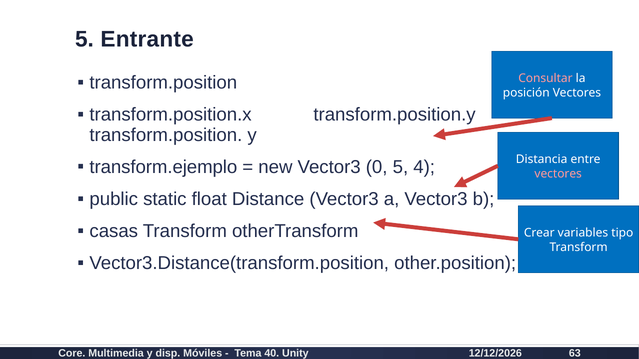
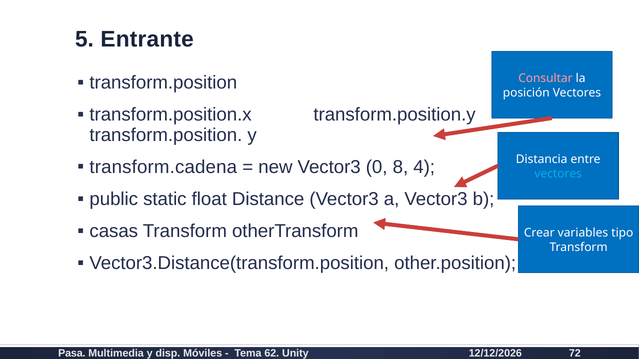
transform.ejemplo: transform.ejemplo -> transform.cadena
0 5: 5 -> 8
vectores at (558, 174) colour: pink -> light blue
Core: Core -> Pasa
40: 40 -> 62
63: 63 -> 72
